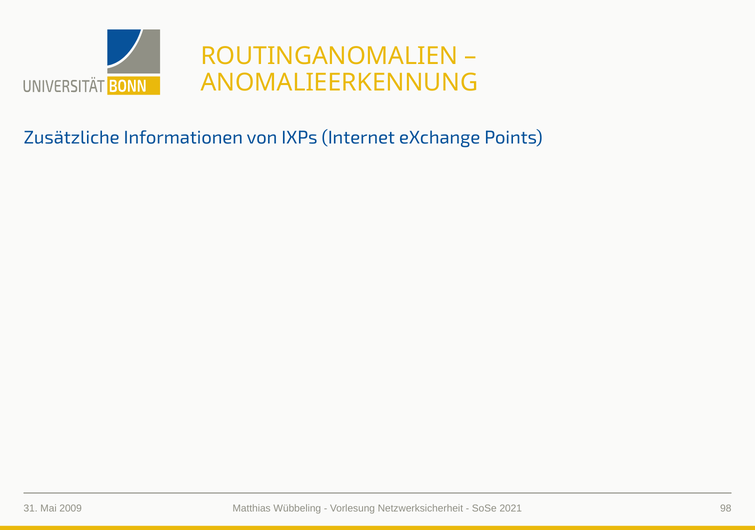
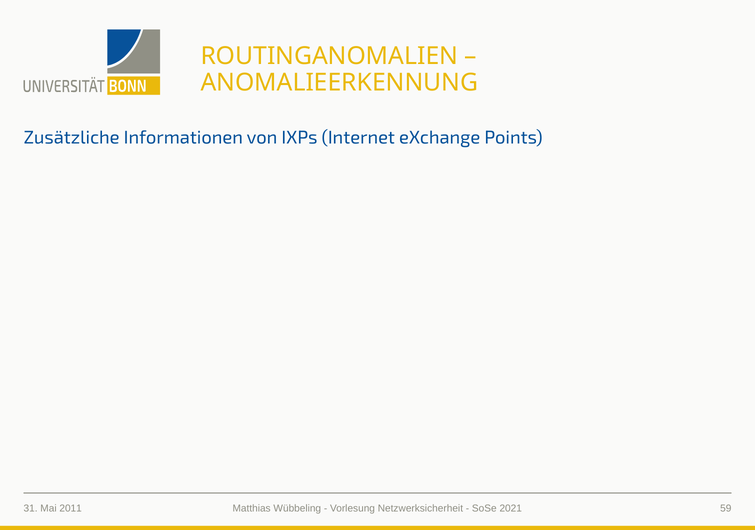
2009: 2009 -> 2011
98: 98 -> 59
